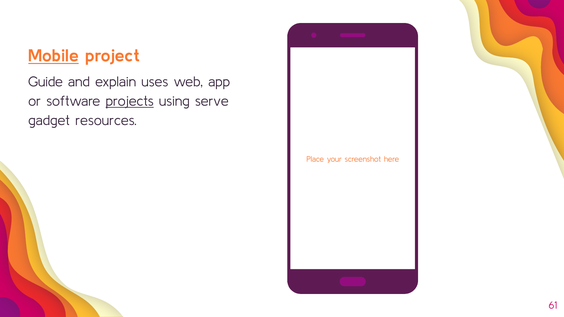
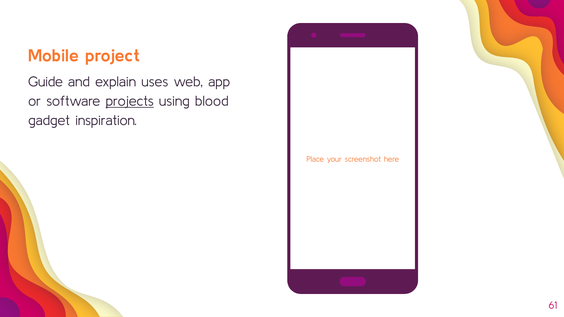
Mobile underline: present -> none
serve: serve -> blood
resources: resources -> inspiration
